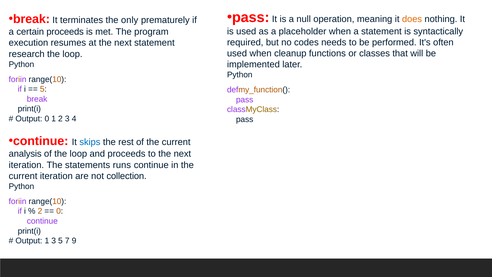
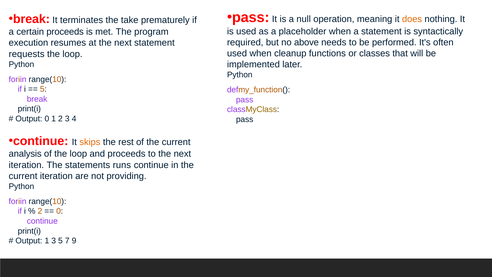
only: only -> take
codes: codes -> above
research: research -> requests
skips colour: blue -> orange
collection: collection -> providing
